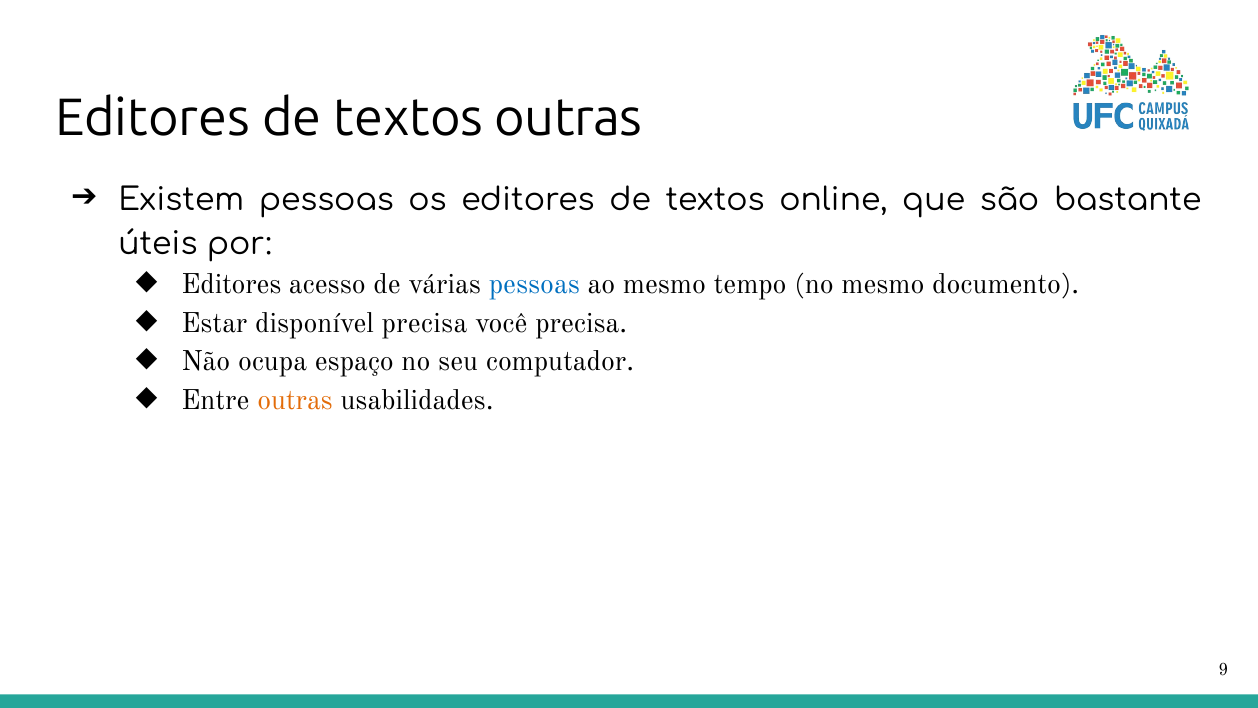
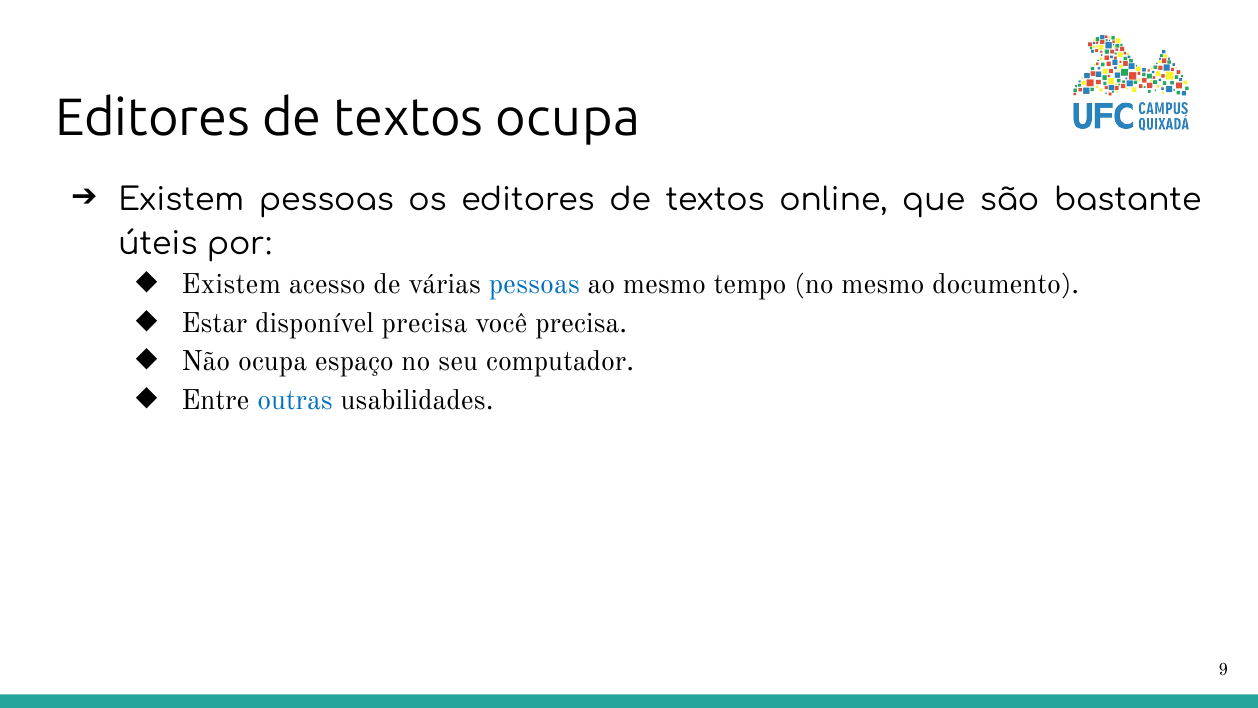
textos outras: outras -> ocupa
Editores at (231, 284): Editores -> Existem
outras at (295, 400) colour: orange -> blue
